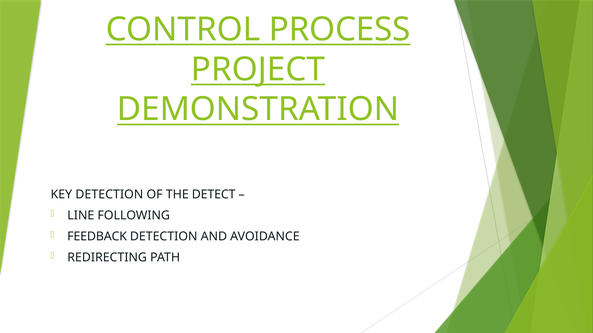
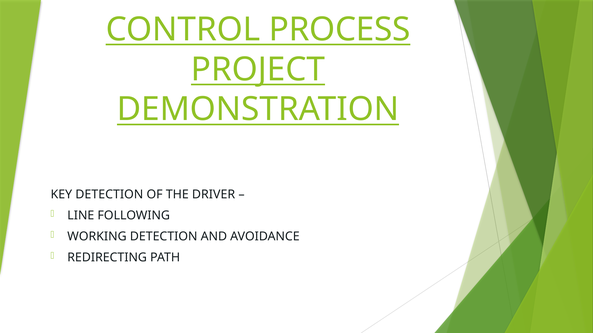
DETECT: DETECT -> DRIVER
FEEDBACK: FEEDBACK -> WORKING
